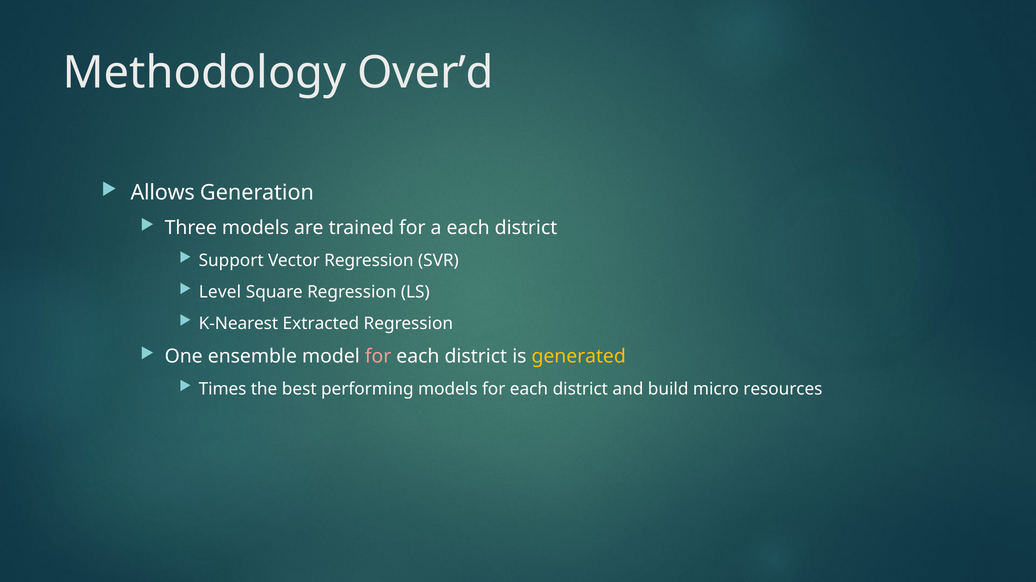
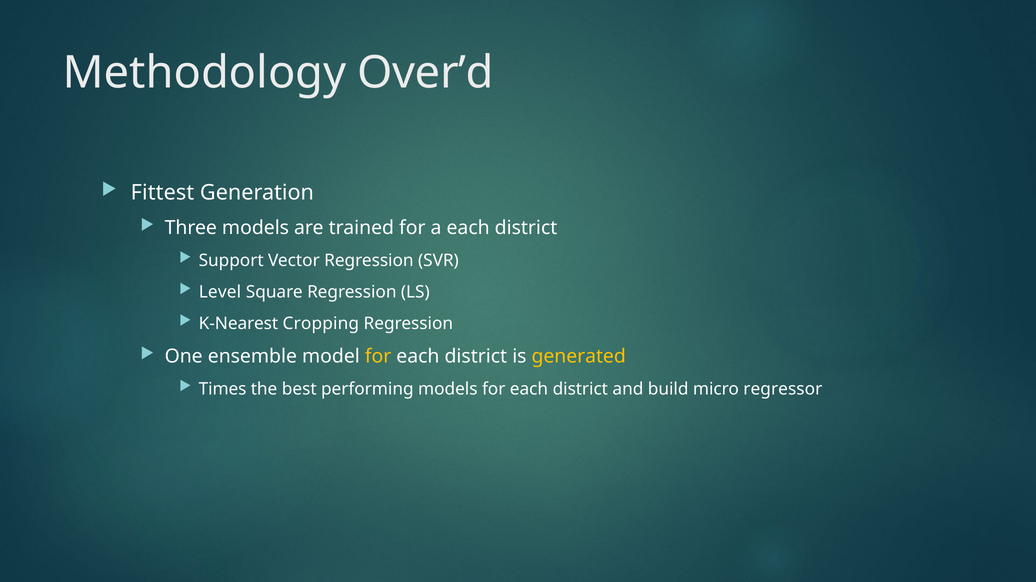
Allows: Allows -> Fittest
Extracted: Extracted -> Cropping
for at (378, 357) colour: pink -> yellow
resources: resources -> regressor
